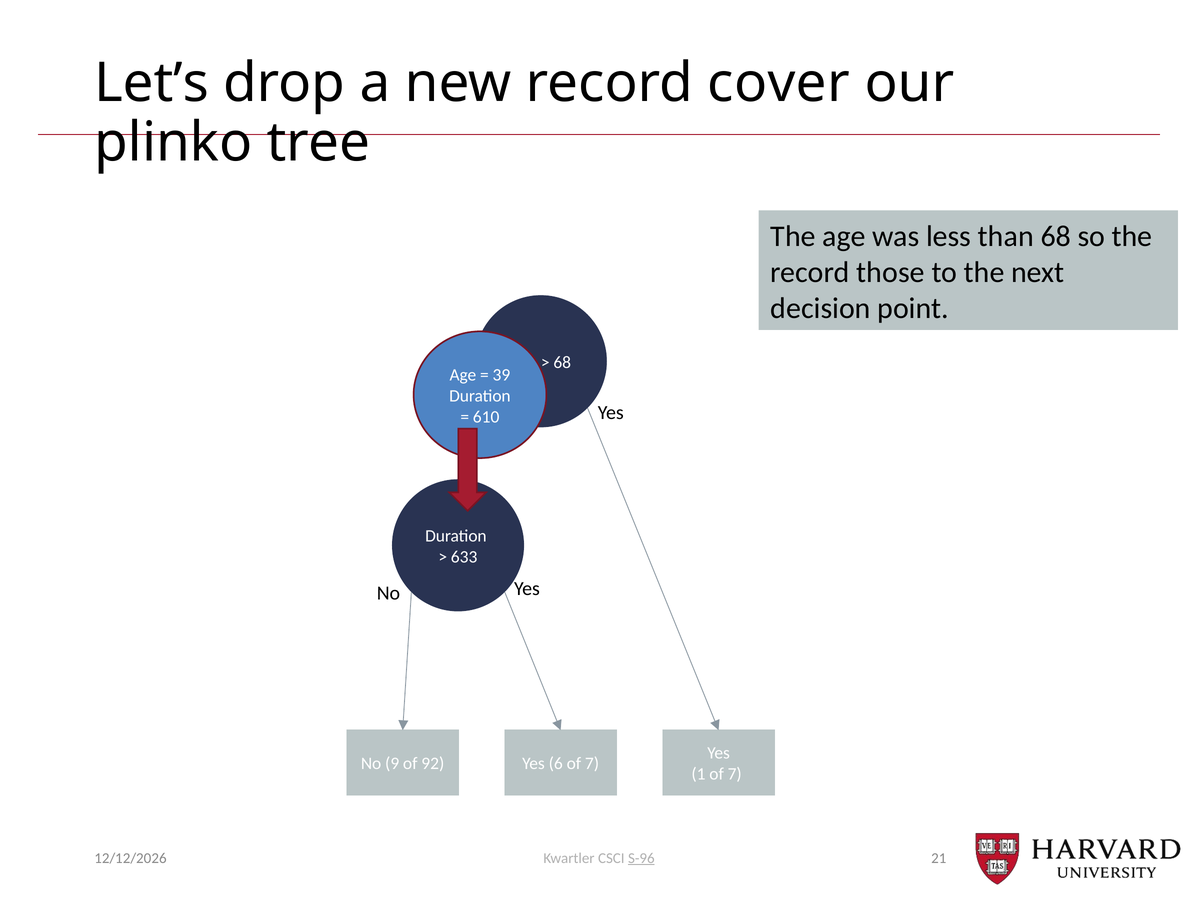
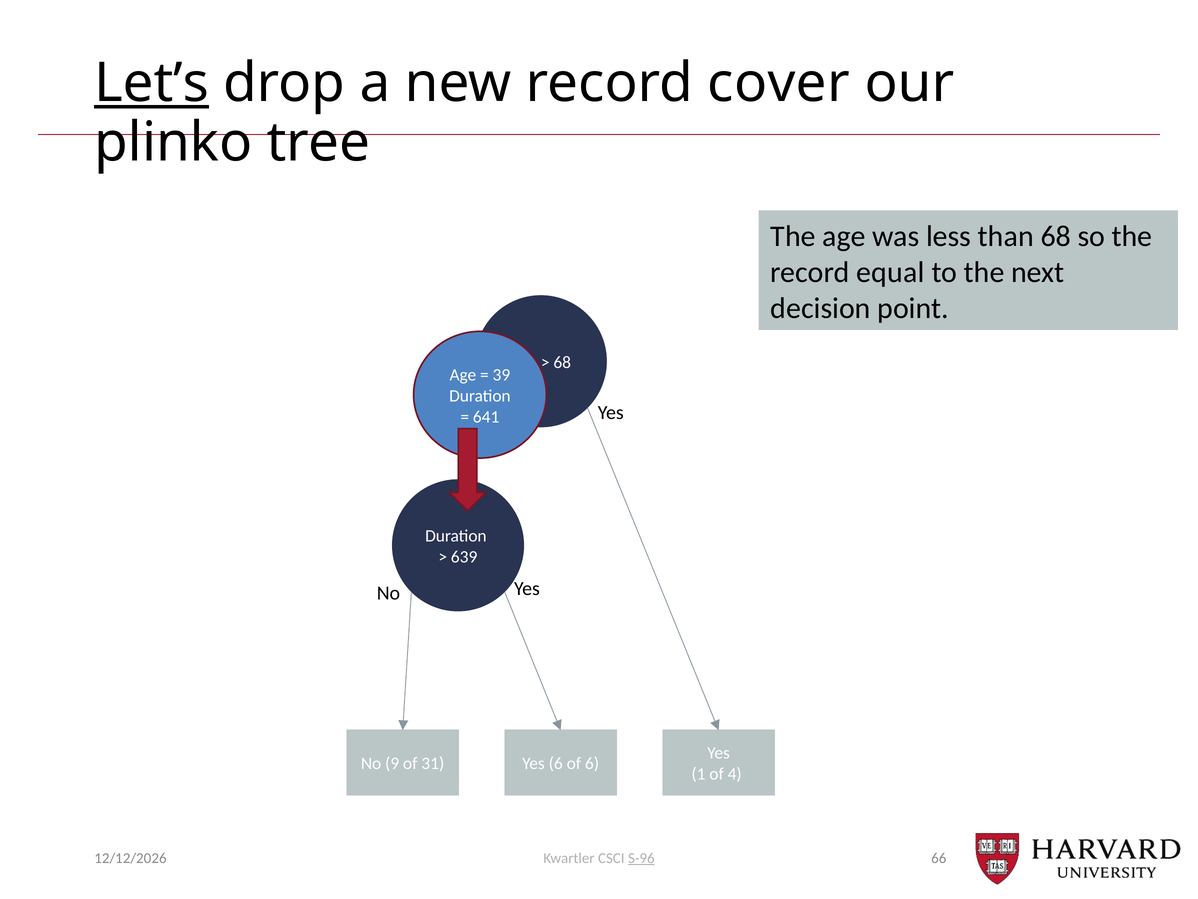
Let’s underline: none -> present
those: those -> equal
610: 610 -> 641
633: 633 -> 639
92: 92 -> 31
6 of 7: 7 -> 6
1 of 7: 7 -> 4
21: 21 -> 66
